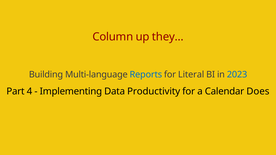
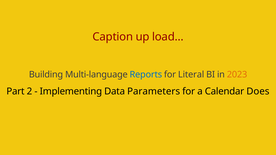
Column: Column -> Caption
they…: they… -> load…
2023 colour: blue -> orange
4: 4 -> 2
Productivity: Productivity -> Parameters
